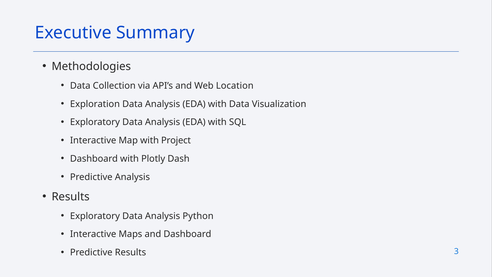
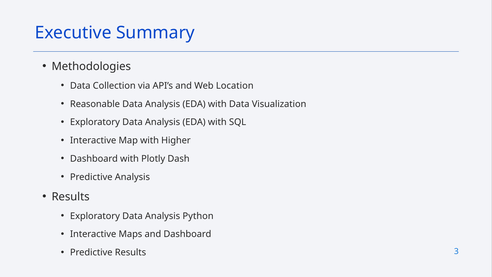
Exploration: Exploration -> Reasonable
Project: Project -> Higher
